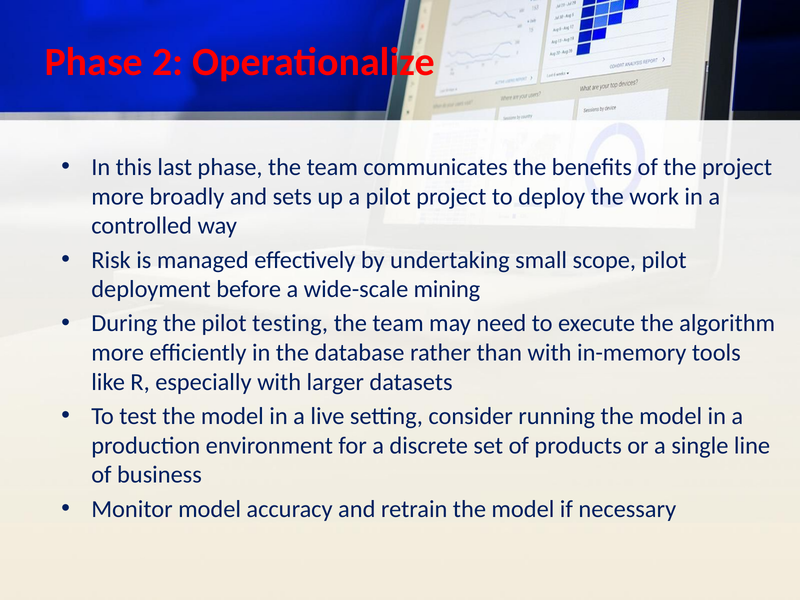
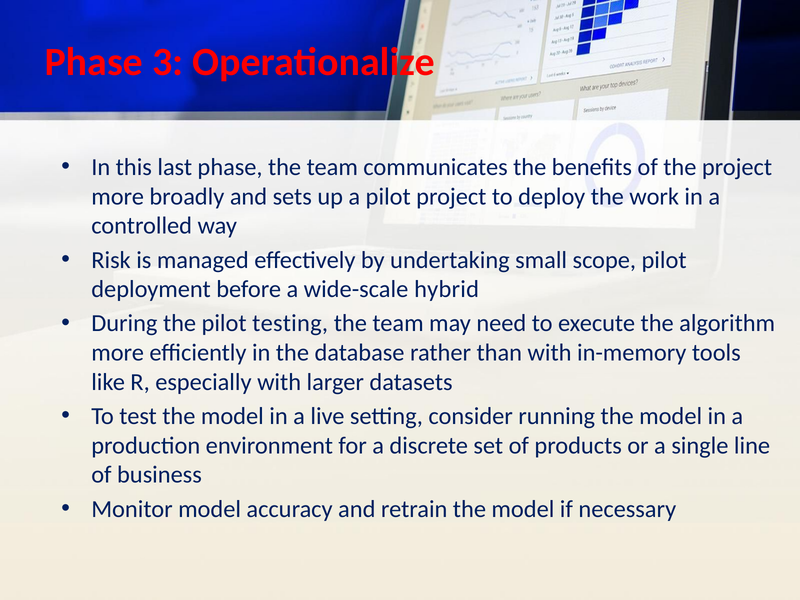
2: 2 -> 3
mining: mining -> hybrid
